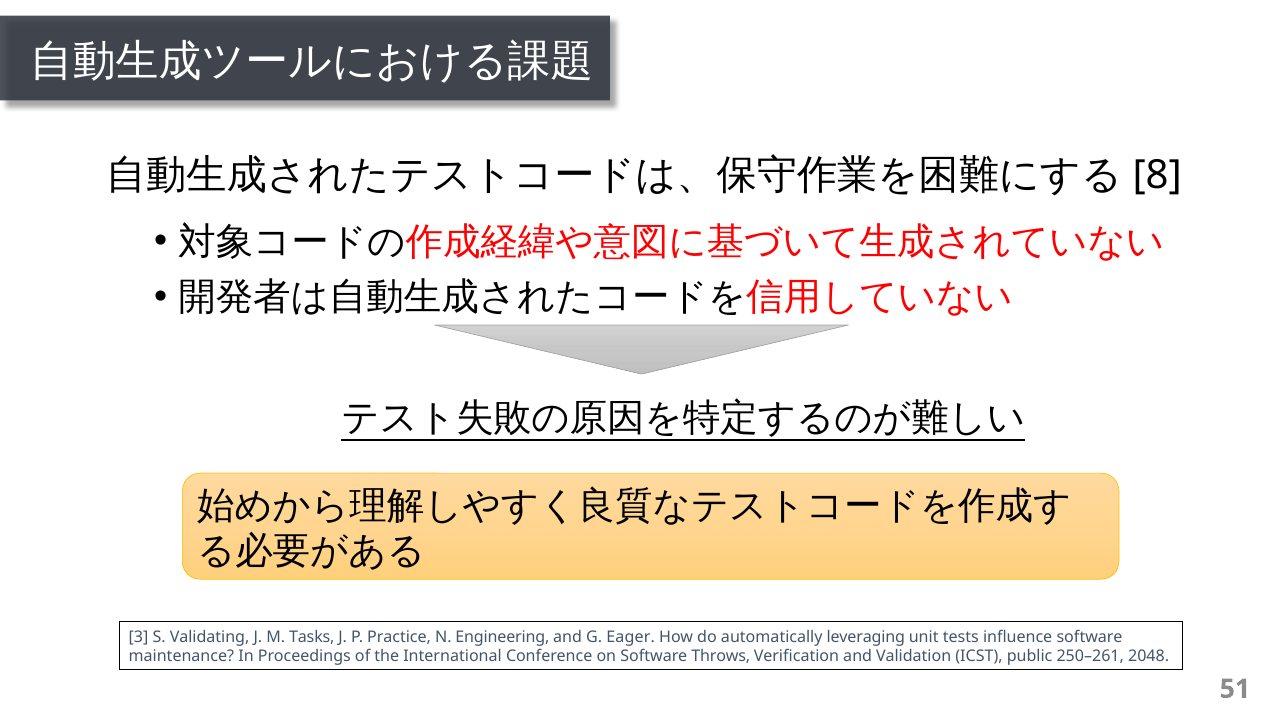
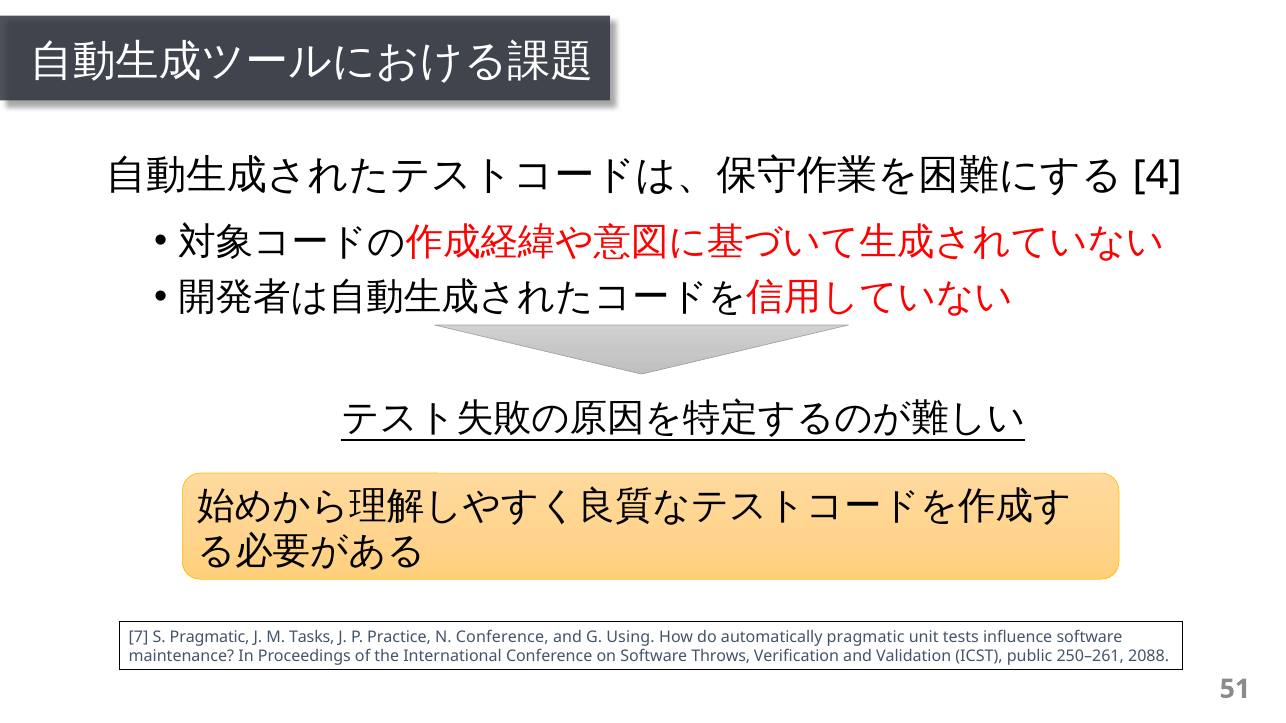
8: 8 -> 4
3: 3 -> 7
S Validating: Validating -> Pragmatic
N Engineering: Engineering -> Conference
Eager: Eager -> Using
automatically leveraging: leveraging -> pragmatic
2048: 2048 -> 2088
